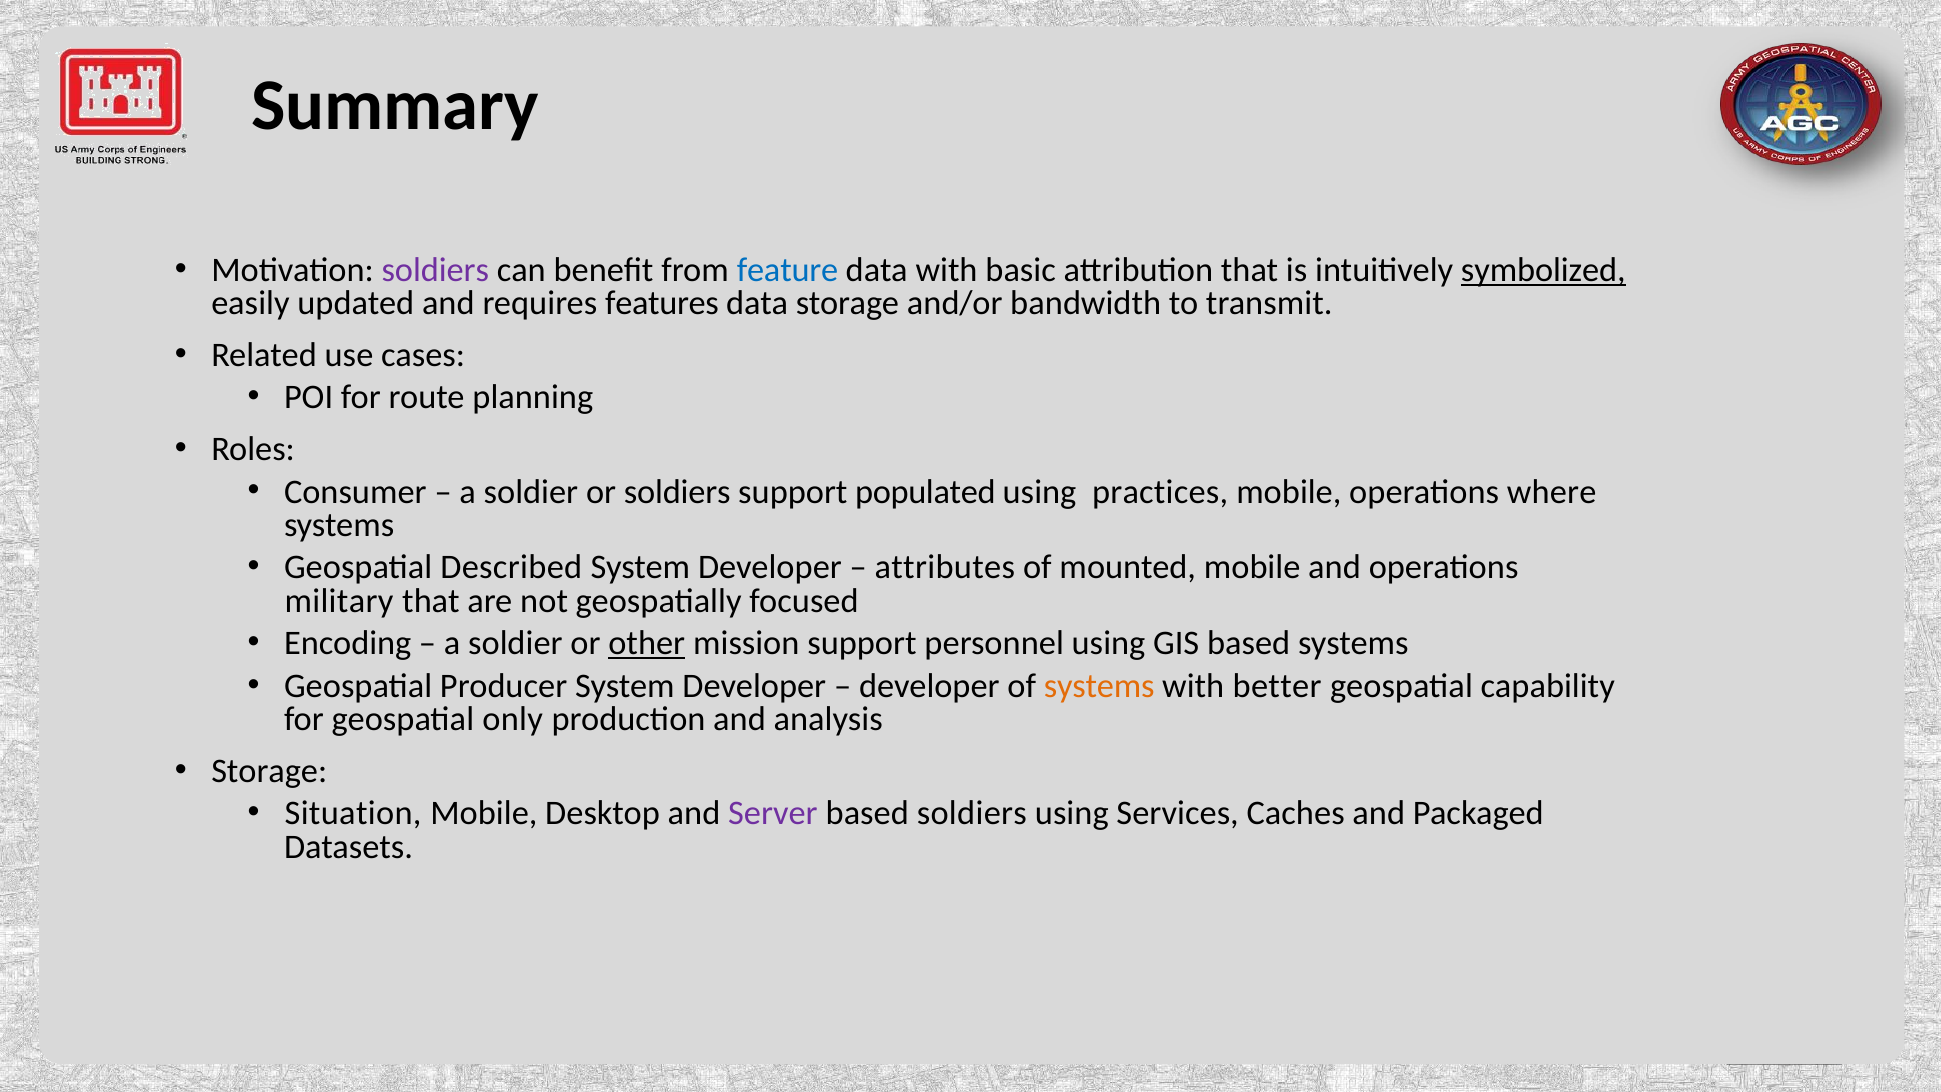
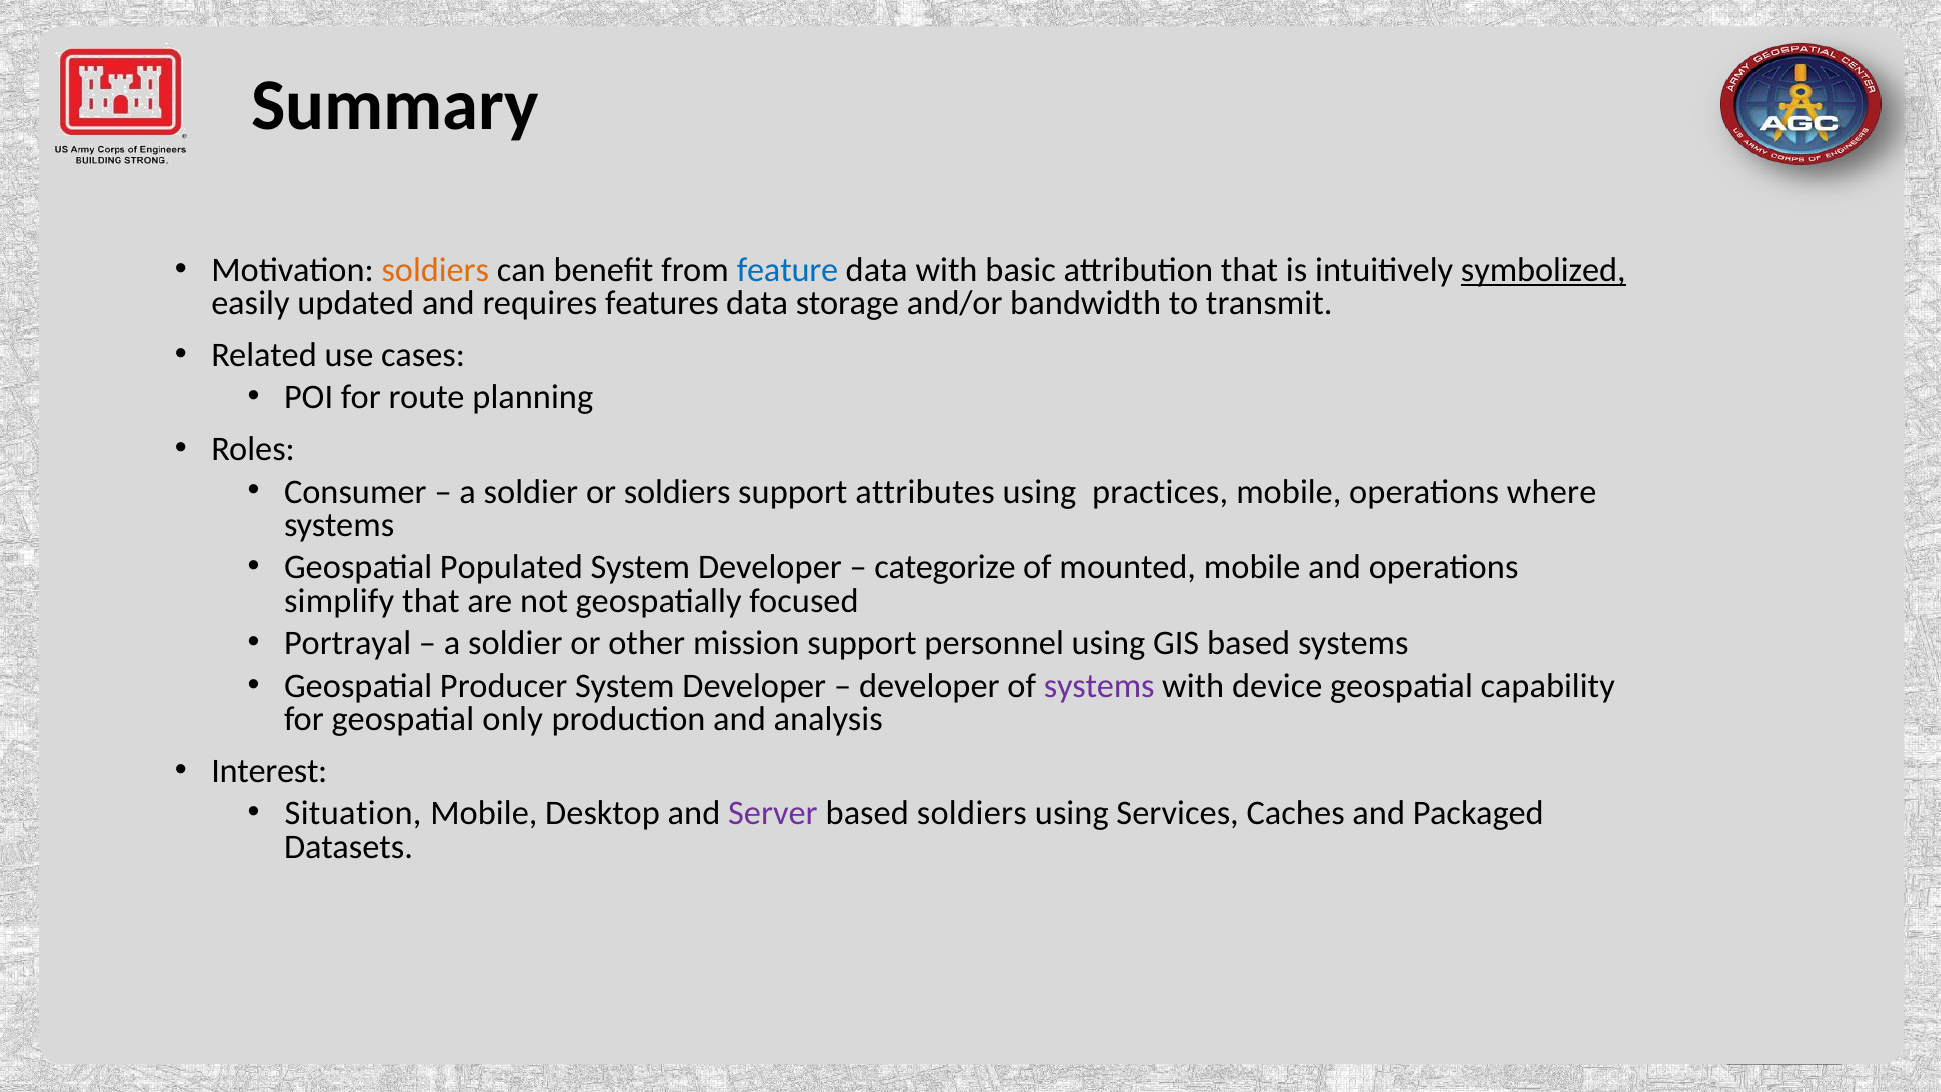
soldiers at (435, 270) colour: purple -> orange
populated: populated -> attributes
Described: Described -> Populated
attributes: attributes -> categorize
military: military -> simplify
Encoding: Encoding -> Portrayal
other underline: present -> none
systems at (1099, 686) colour: orange -> purple
better: better -> device
Storage at (269, 771): Storage -> Interest
